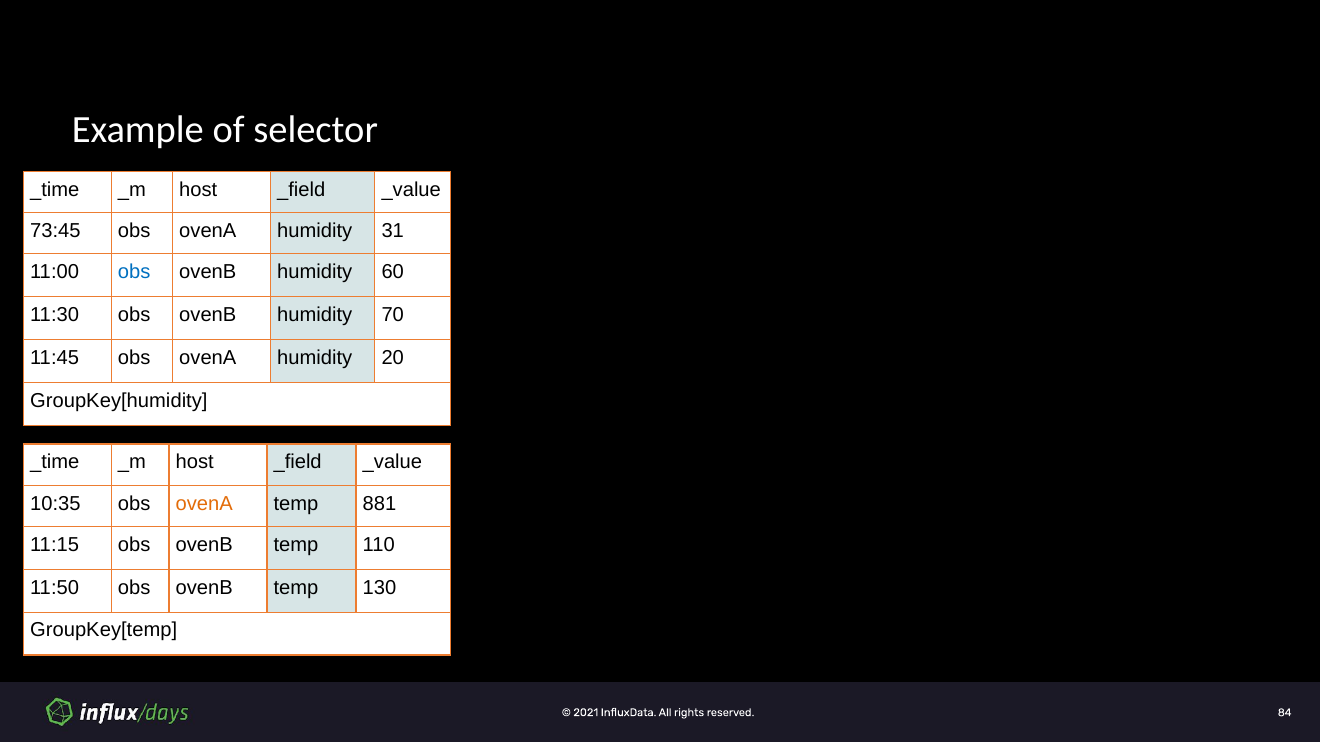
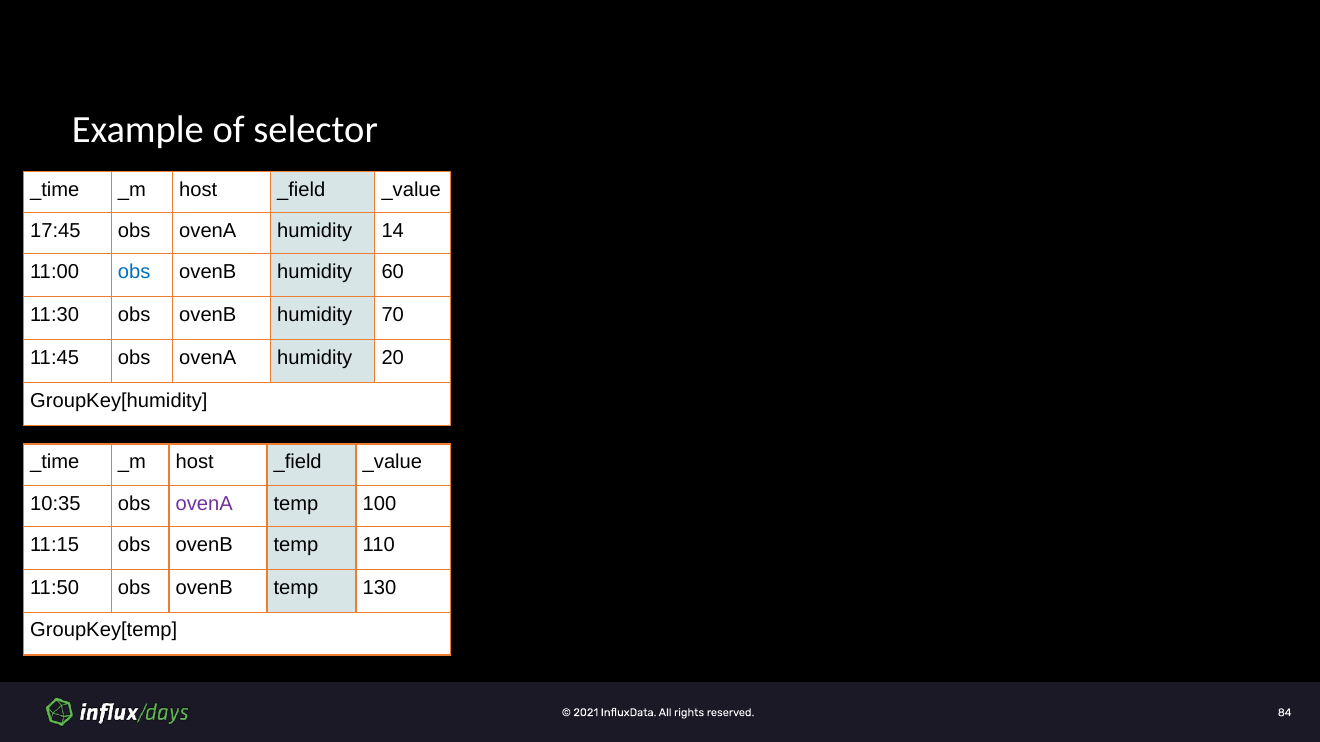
73:45: 73:45 -> 17:45
31: 31 -> 14
ovenA at (204, 504) colour: orange -> purple
881: 881 -> 100
